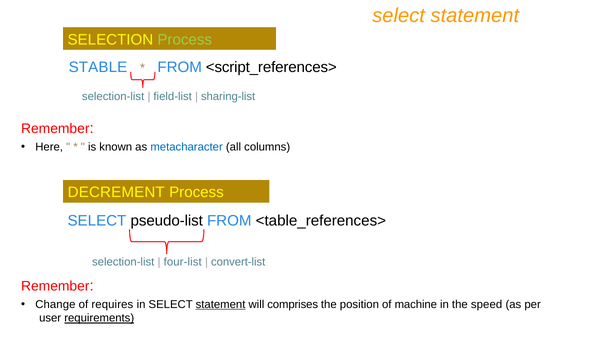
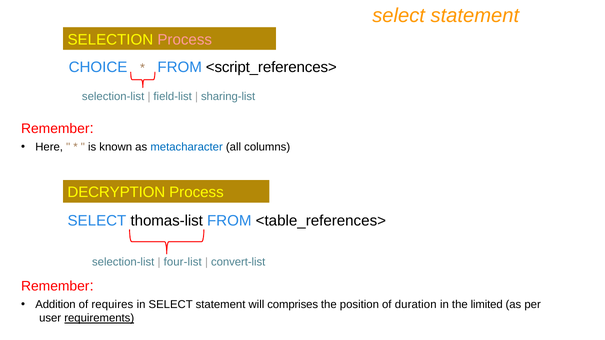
Process at (185, 40) colour: light green -> pink
STABLE: STABLE -> CHOICE
DECREMENT: DECREMENT -> DECRYPTION
pseudo-list: pseudo-list -> thomas-list
Change: Change -> Addition
statement at (221, 305) underline: present -> none
machine: machine -> duration
speed: speed -> limited
